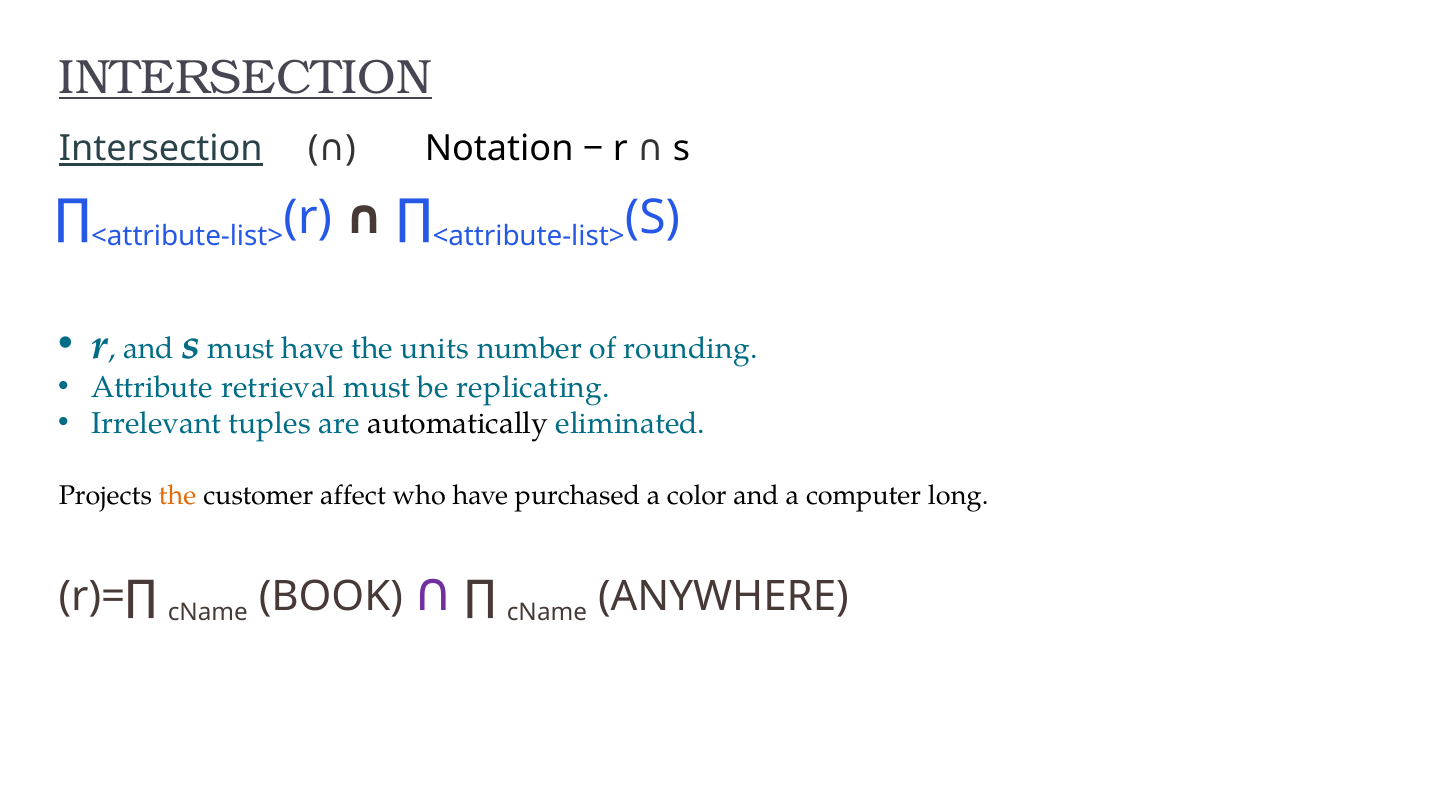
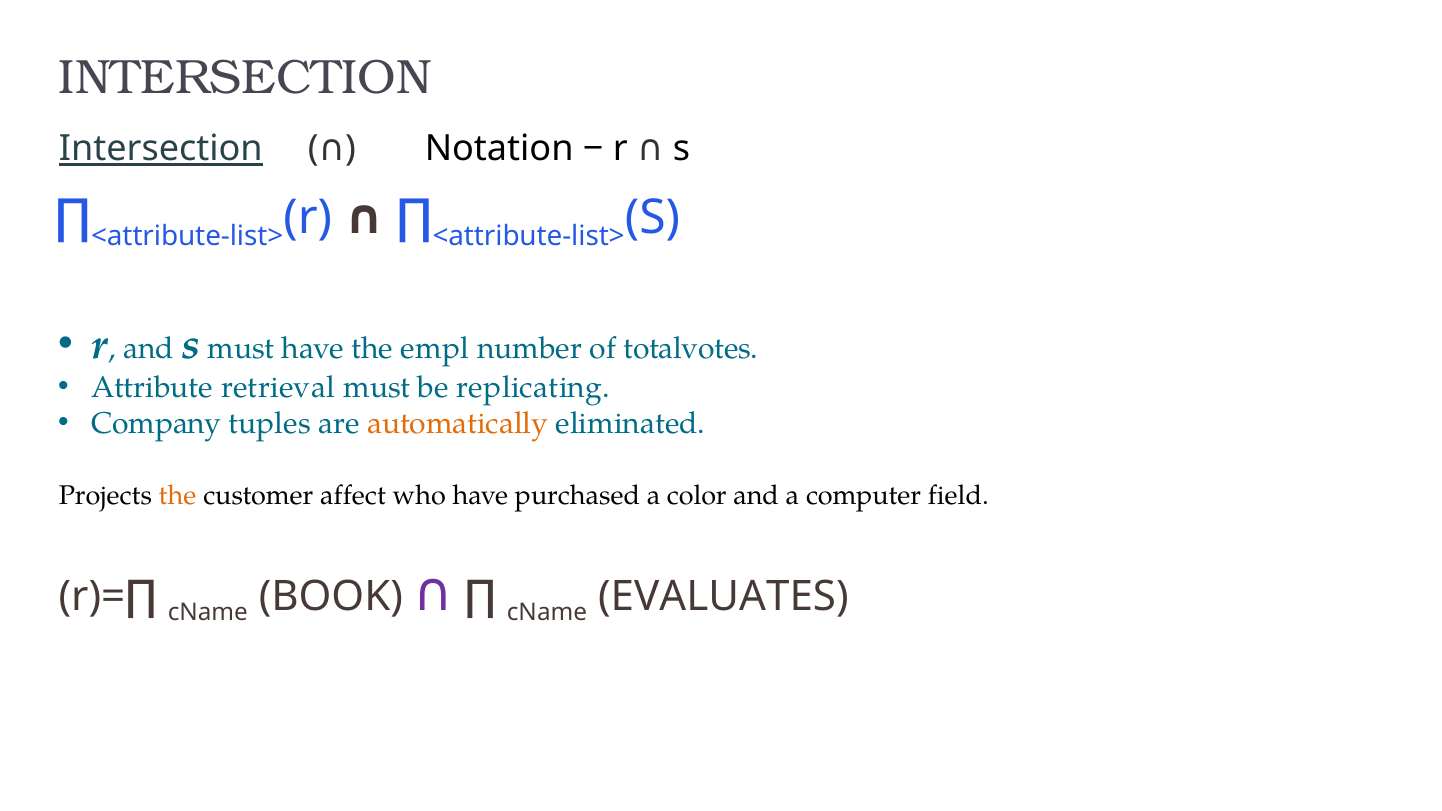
INTERSECTION at (245, 77) underline: present -> none
units: units -> empl
rounding: rounding -> totalvotes
Irrelevant: Irrelevant -> Company
automatically colour: black -> orange
long: long -> field
ANYWHERE: ANYWHERE -> EVALUATES
